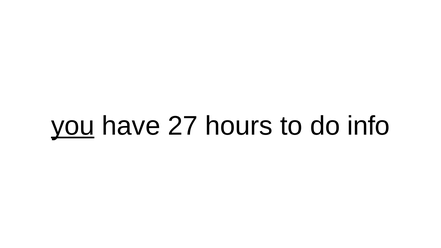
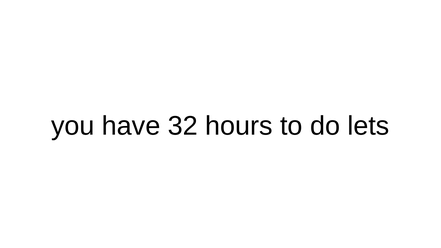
you underline: present -> none
27: 27 -> 32
info: info -> lets
